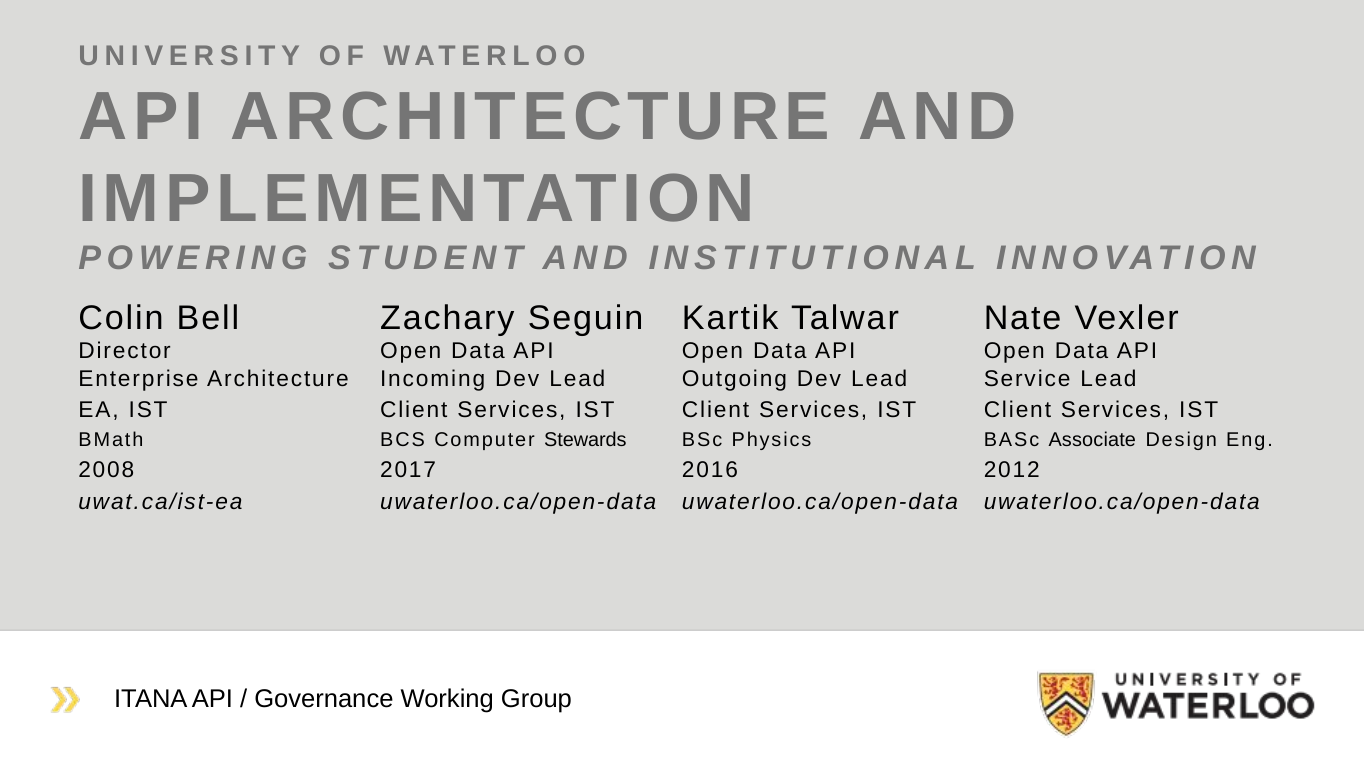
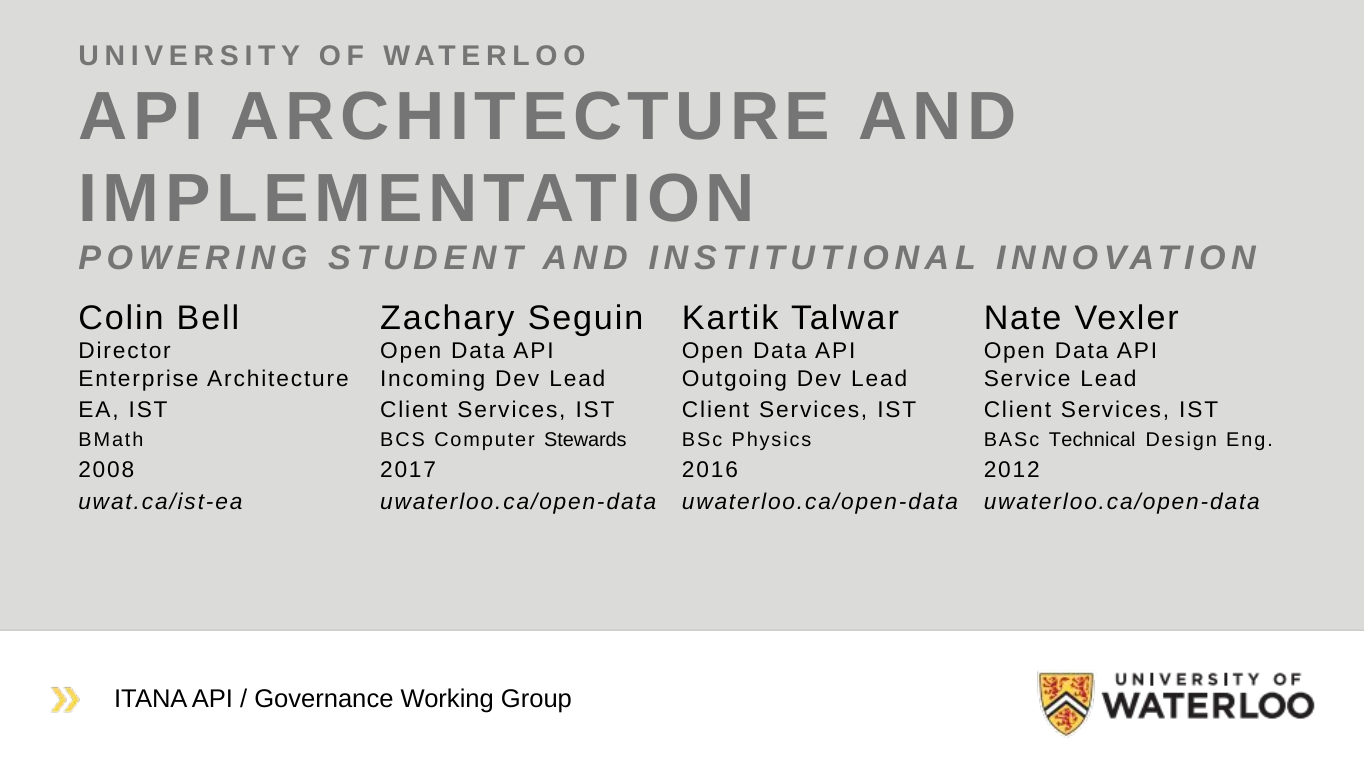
Associate: Associate -> Technical
